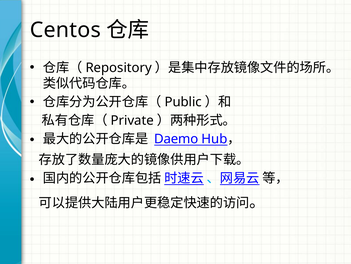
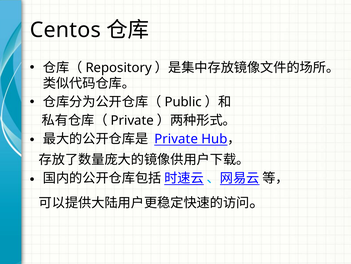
Daemo at (176, 139): Daemo -> Private
